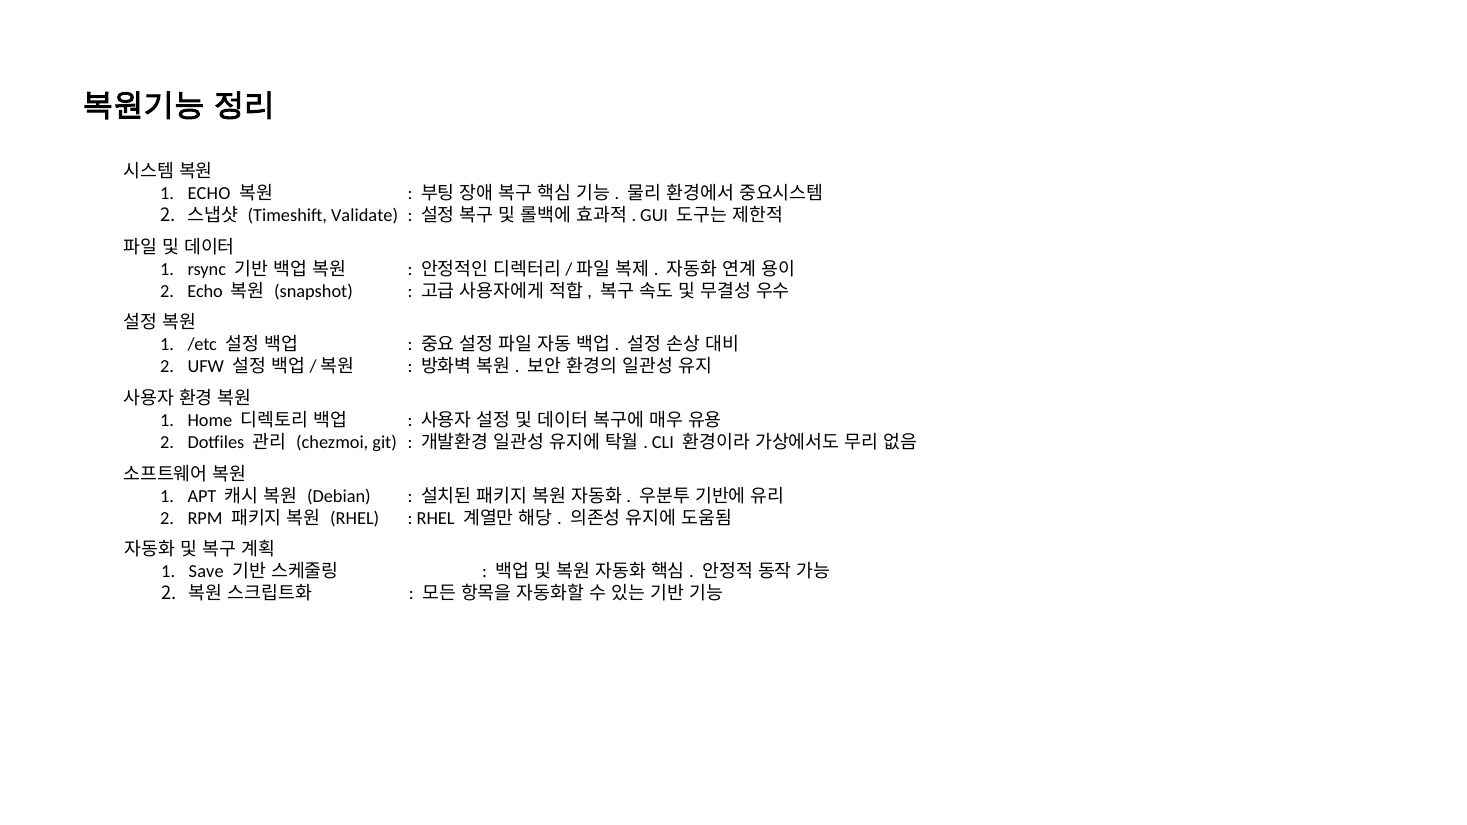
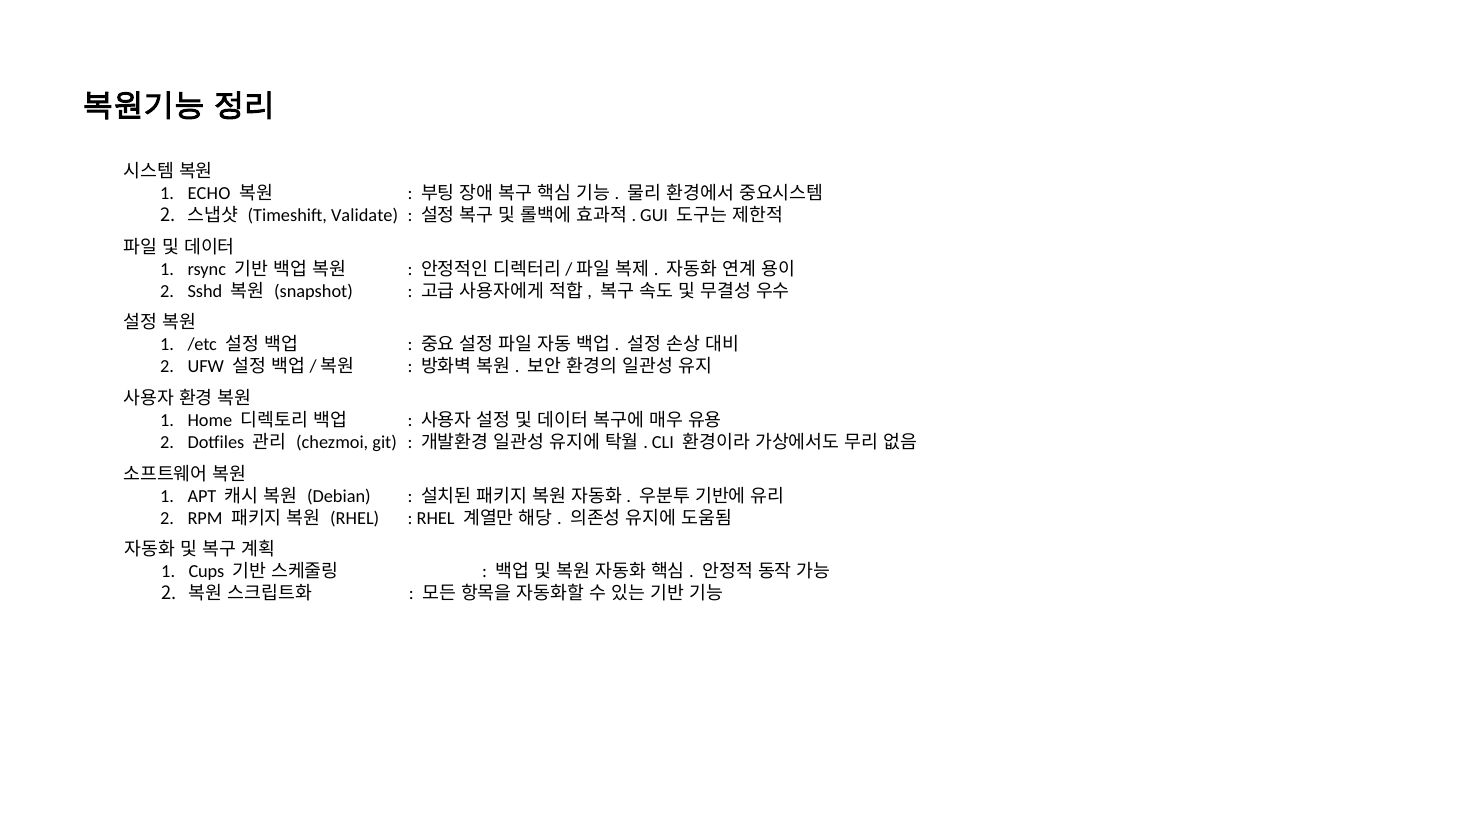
Echo at (205, 291): Echo -> Sshd
Save: Save -> Cups
